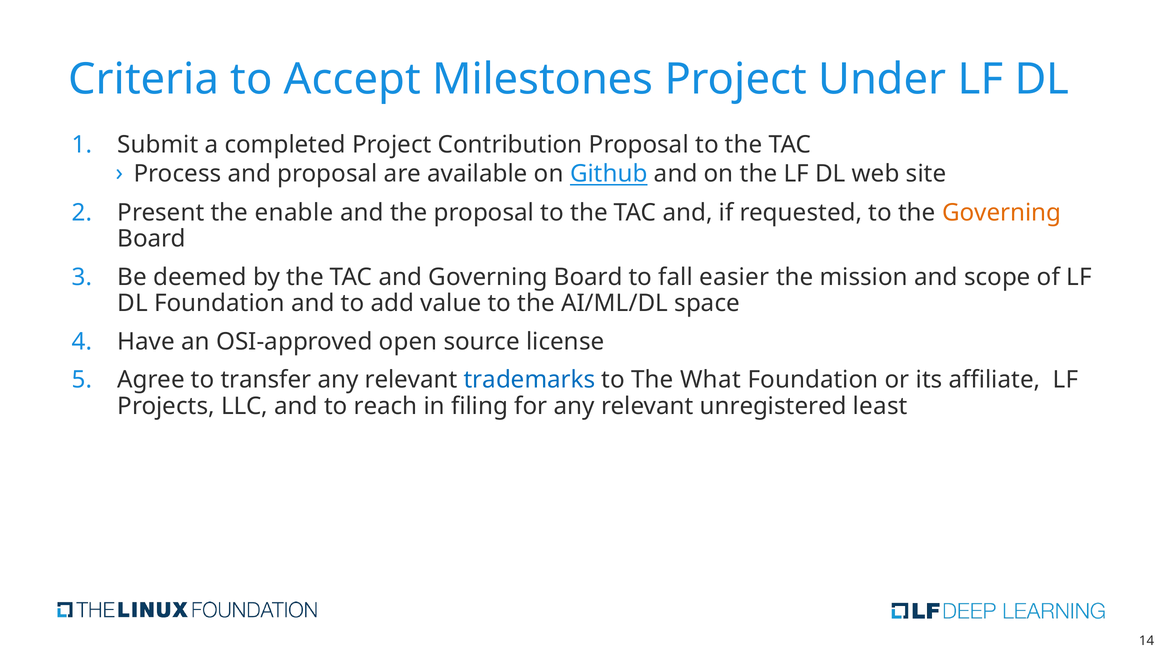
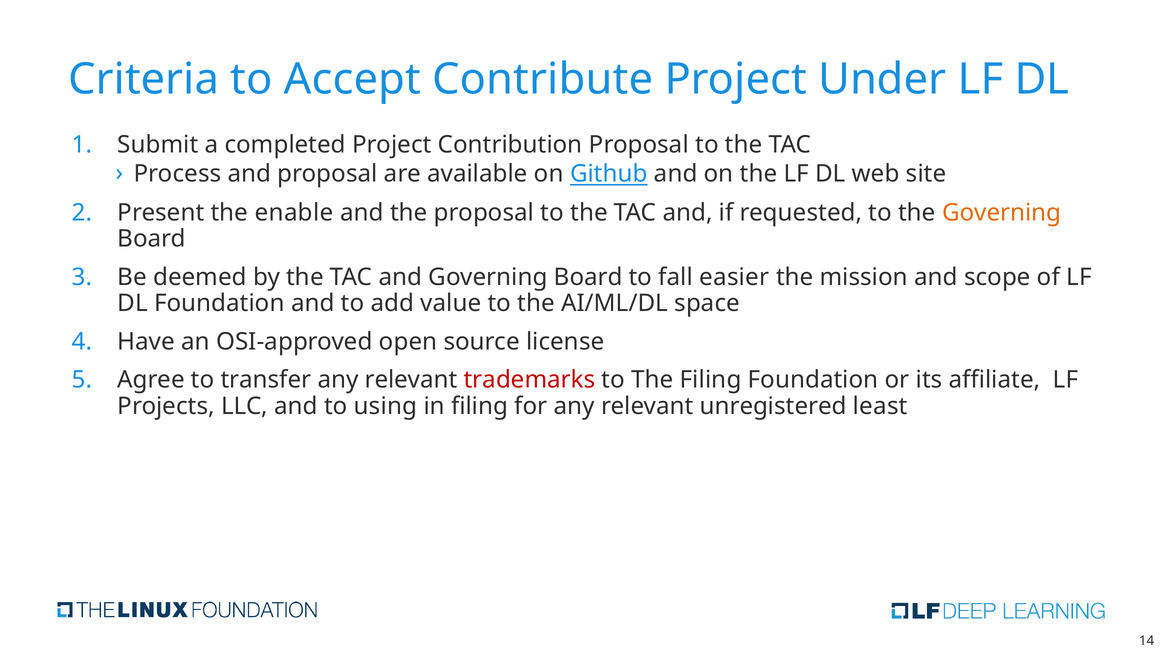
Milestones: Milestones -> Contribute
trademarks colour: blue -> red
The What: What -> Filing
reach: reach -> using
